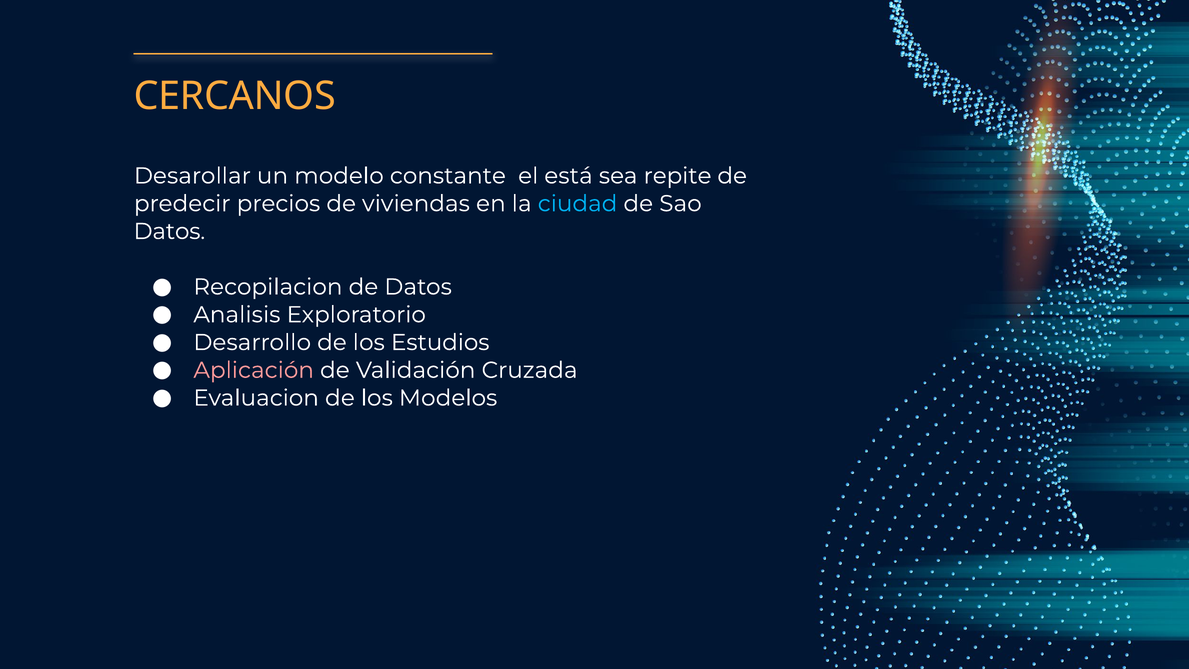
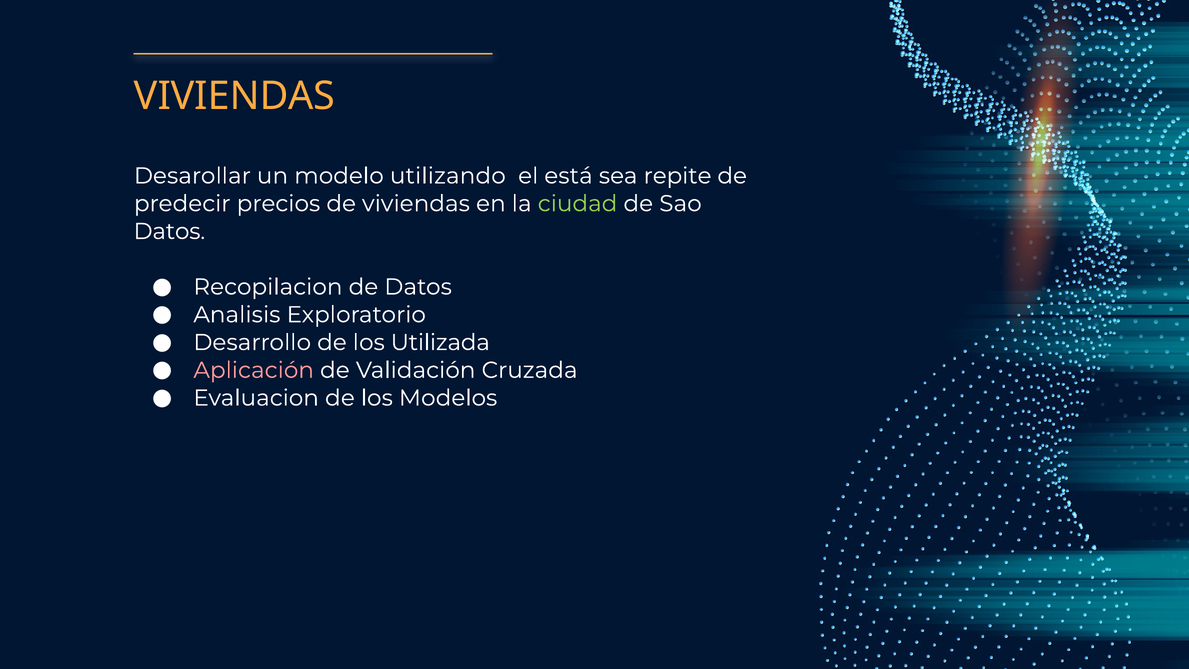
CERCANOS at (235, 96): CERCANOS -> VIVIENDAS
constante: constante -> utilizando
ciudad colour: light blue -> light green
Estudios: Estudios -> Utilizada
